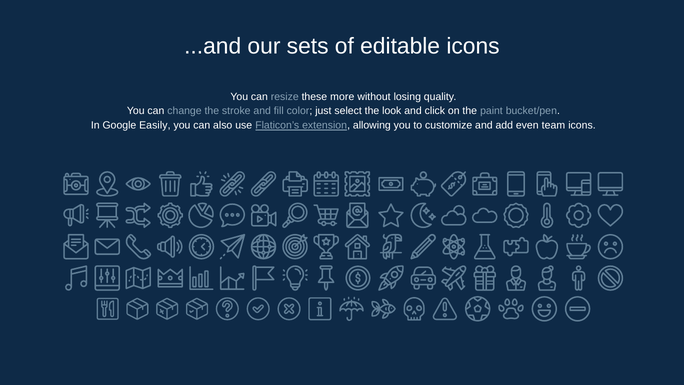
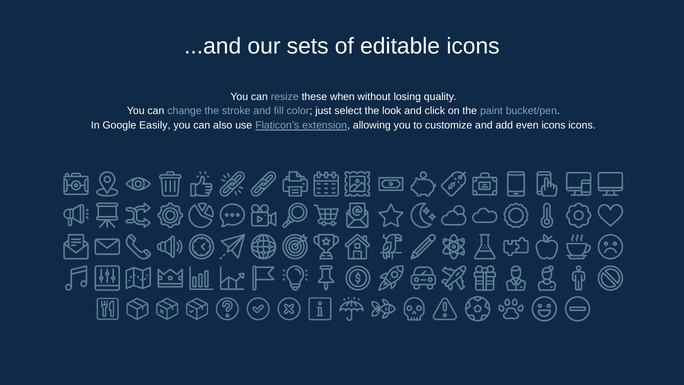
more: more -> when
even team: team -> icons
